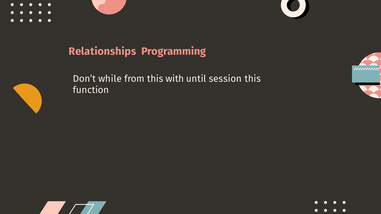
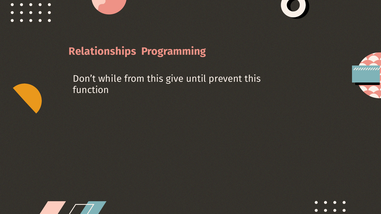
with: with -> give
session: session -> prevent
